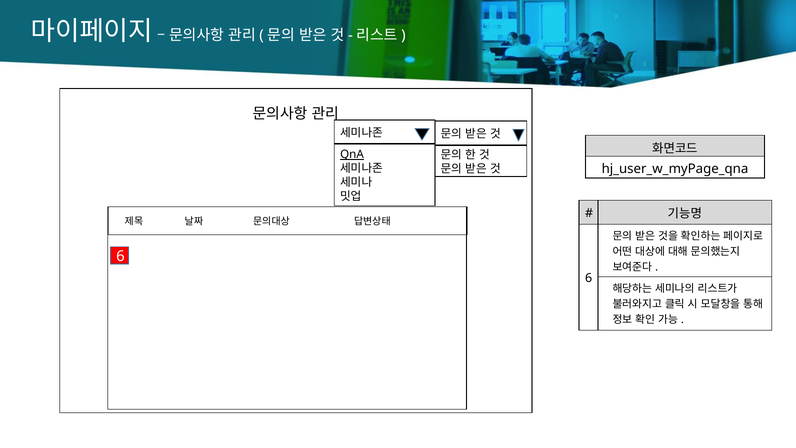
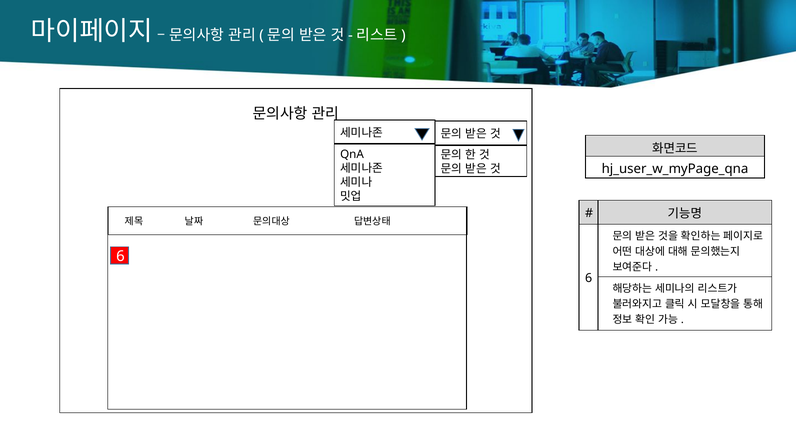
QnA underline: present -> none
